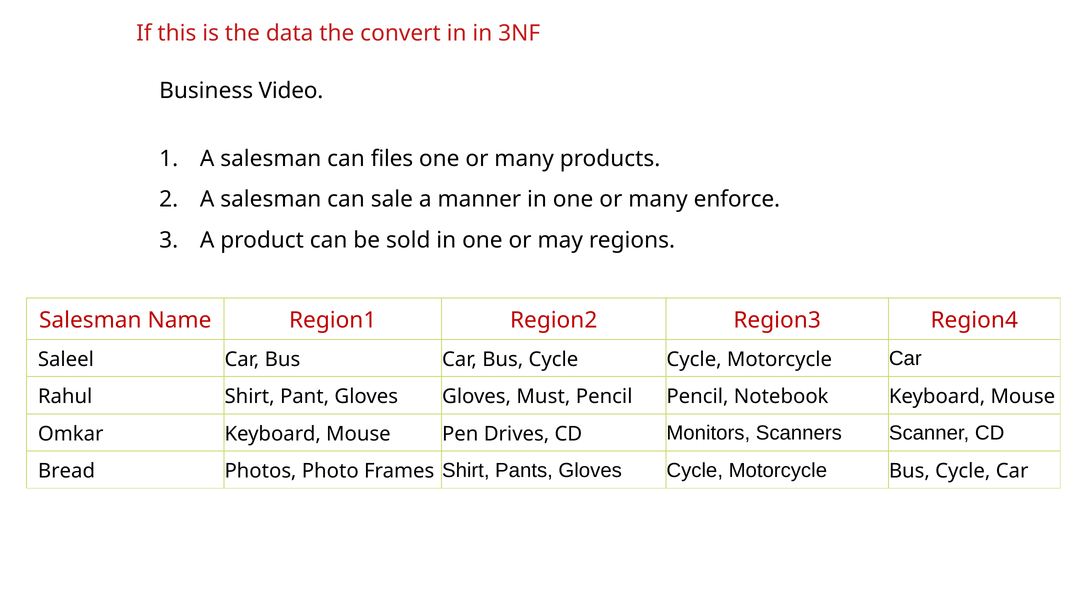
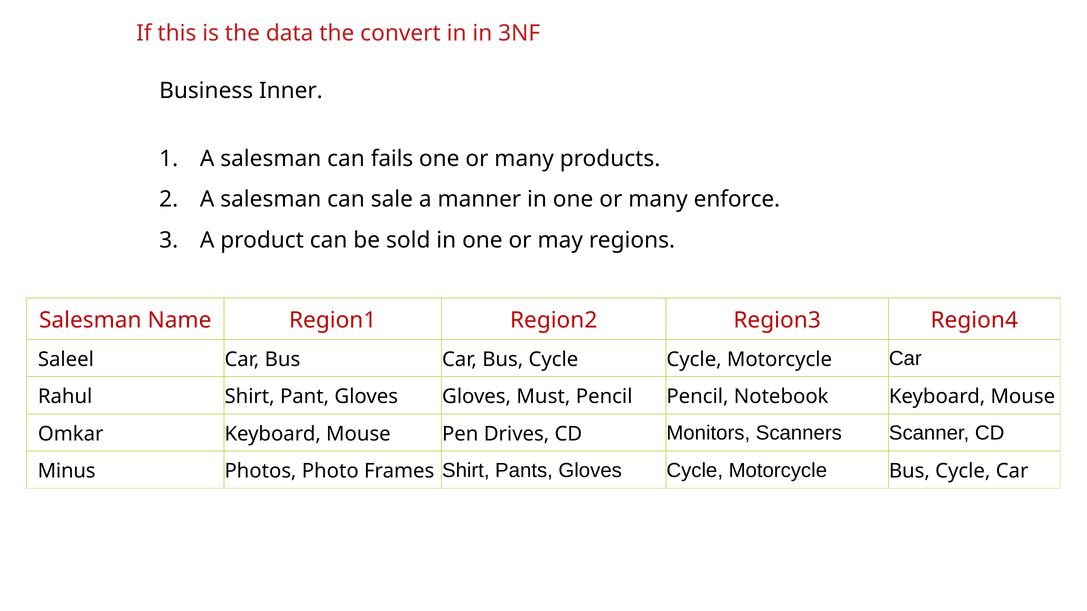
Video: Video -> Inner
files: files -> fails
Bread: Bread -> Minus
